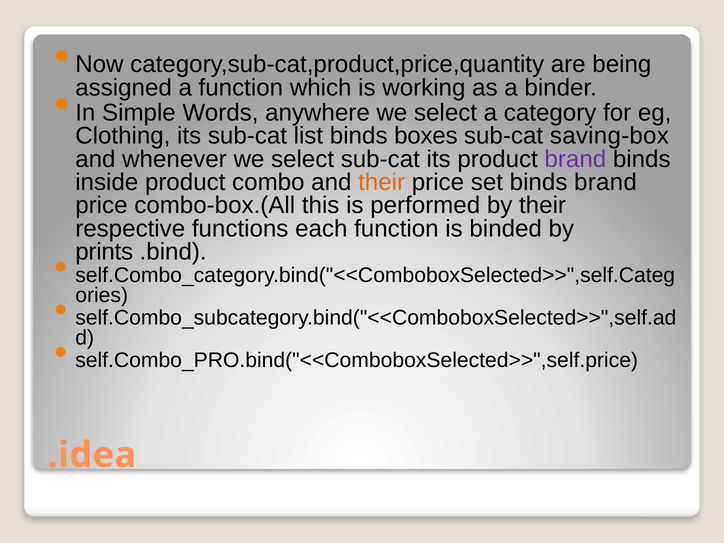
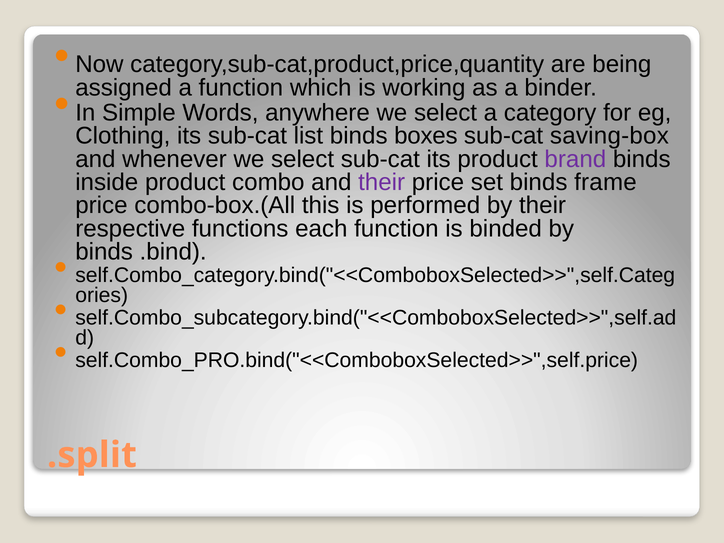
their at (382, 182) colour: orange -> purple
binds brand: brand -> frame
prints at (104, 252): prints -> binds
.idea: .idea -> .split
